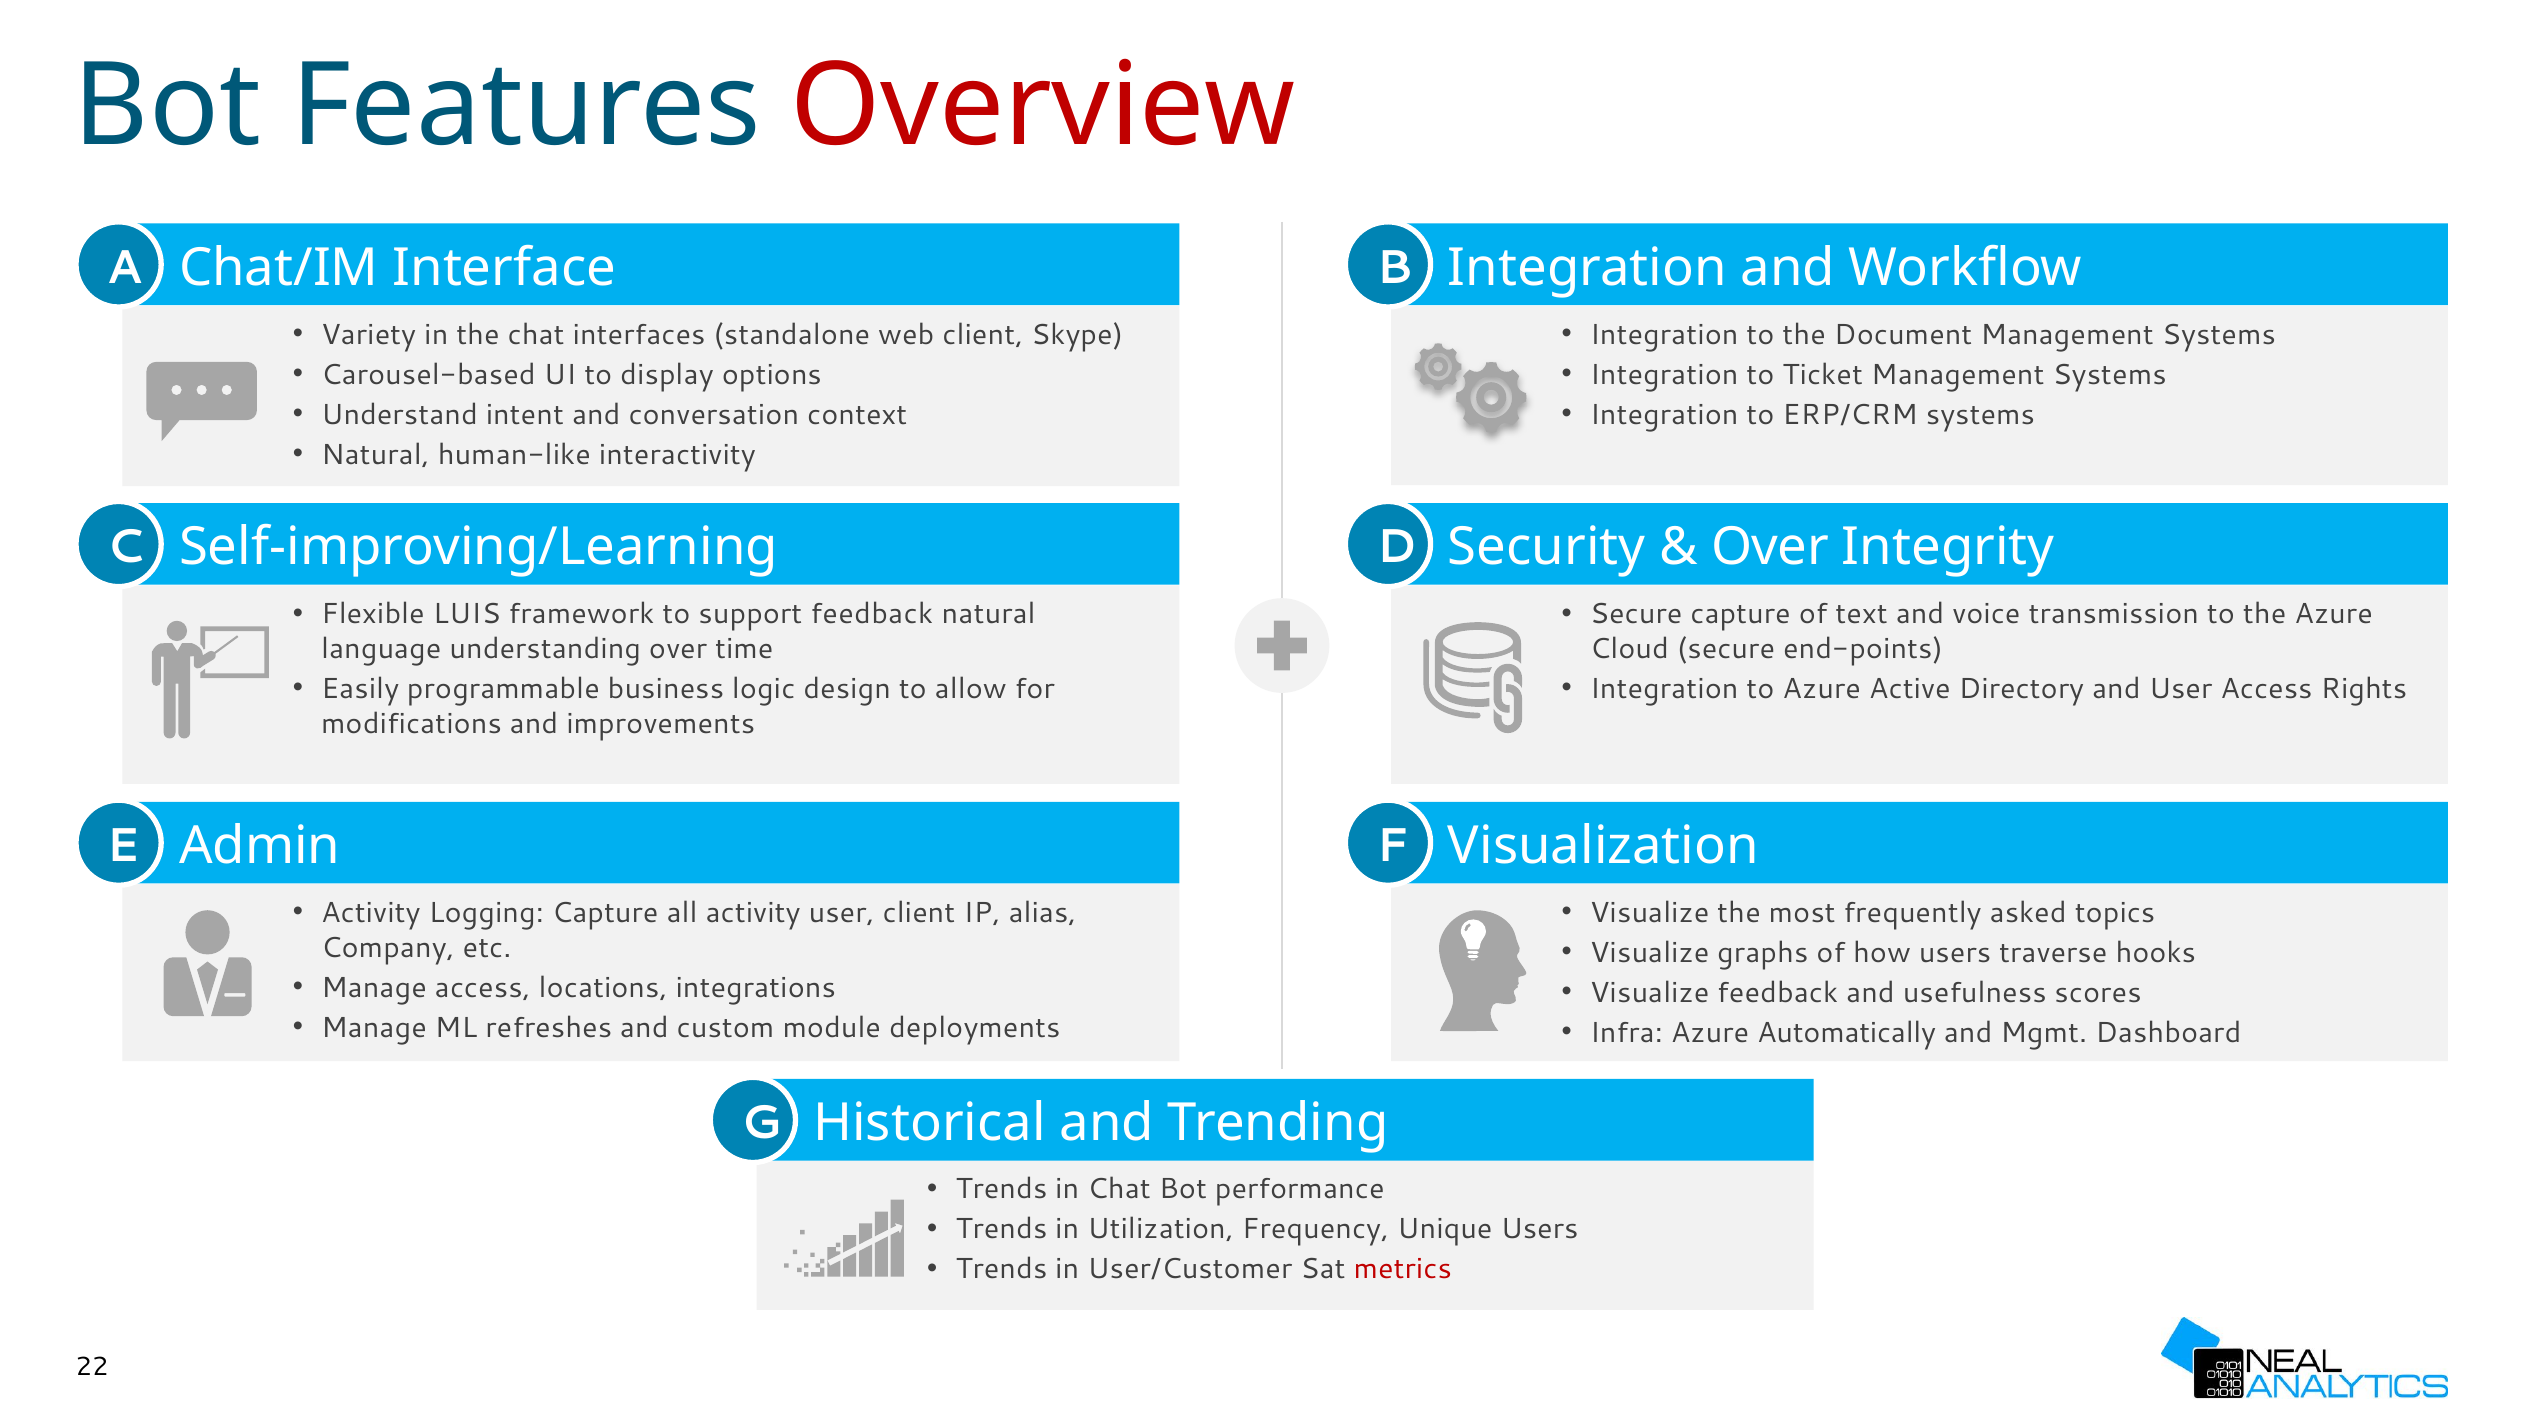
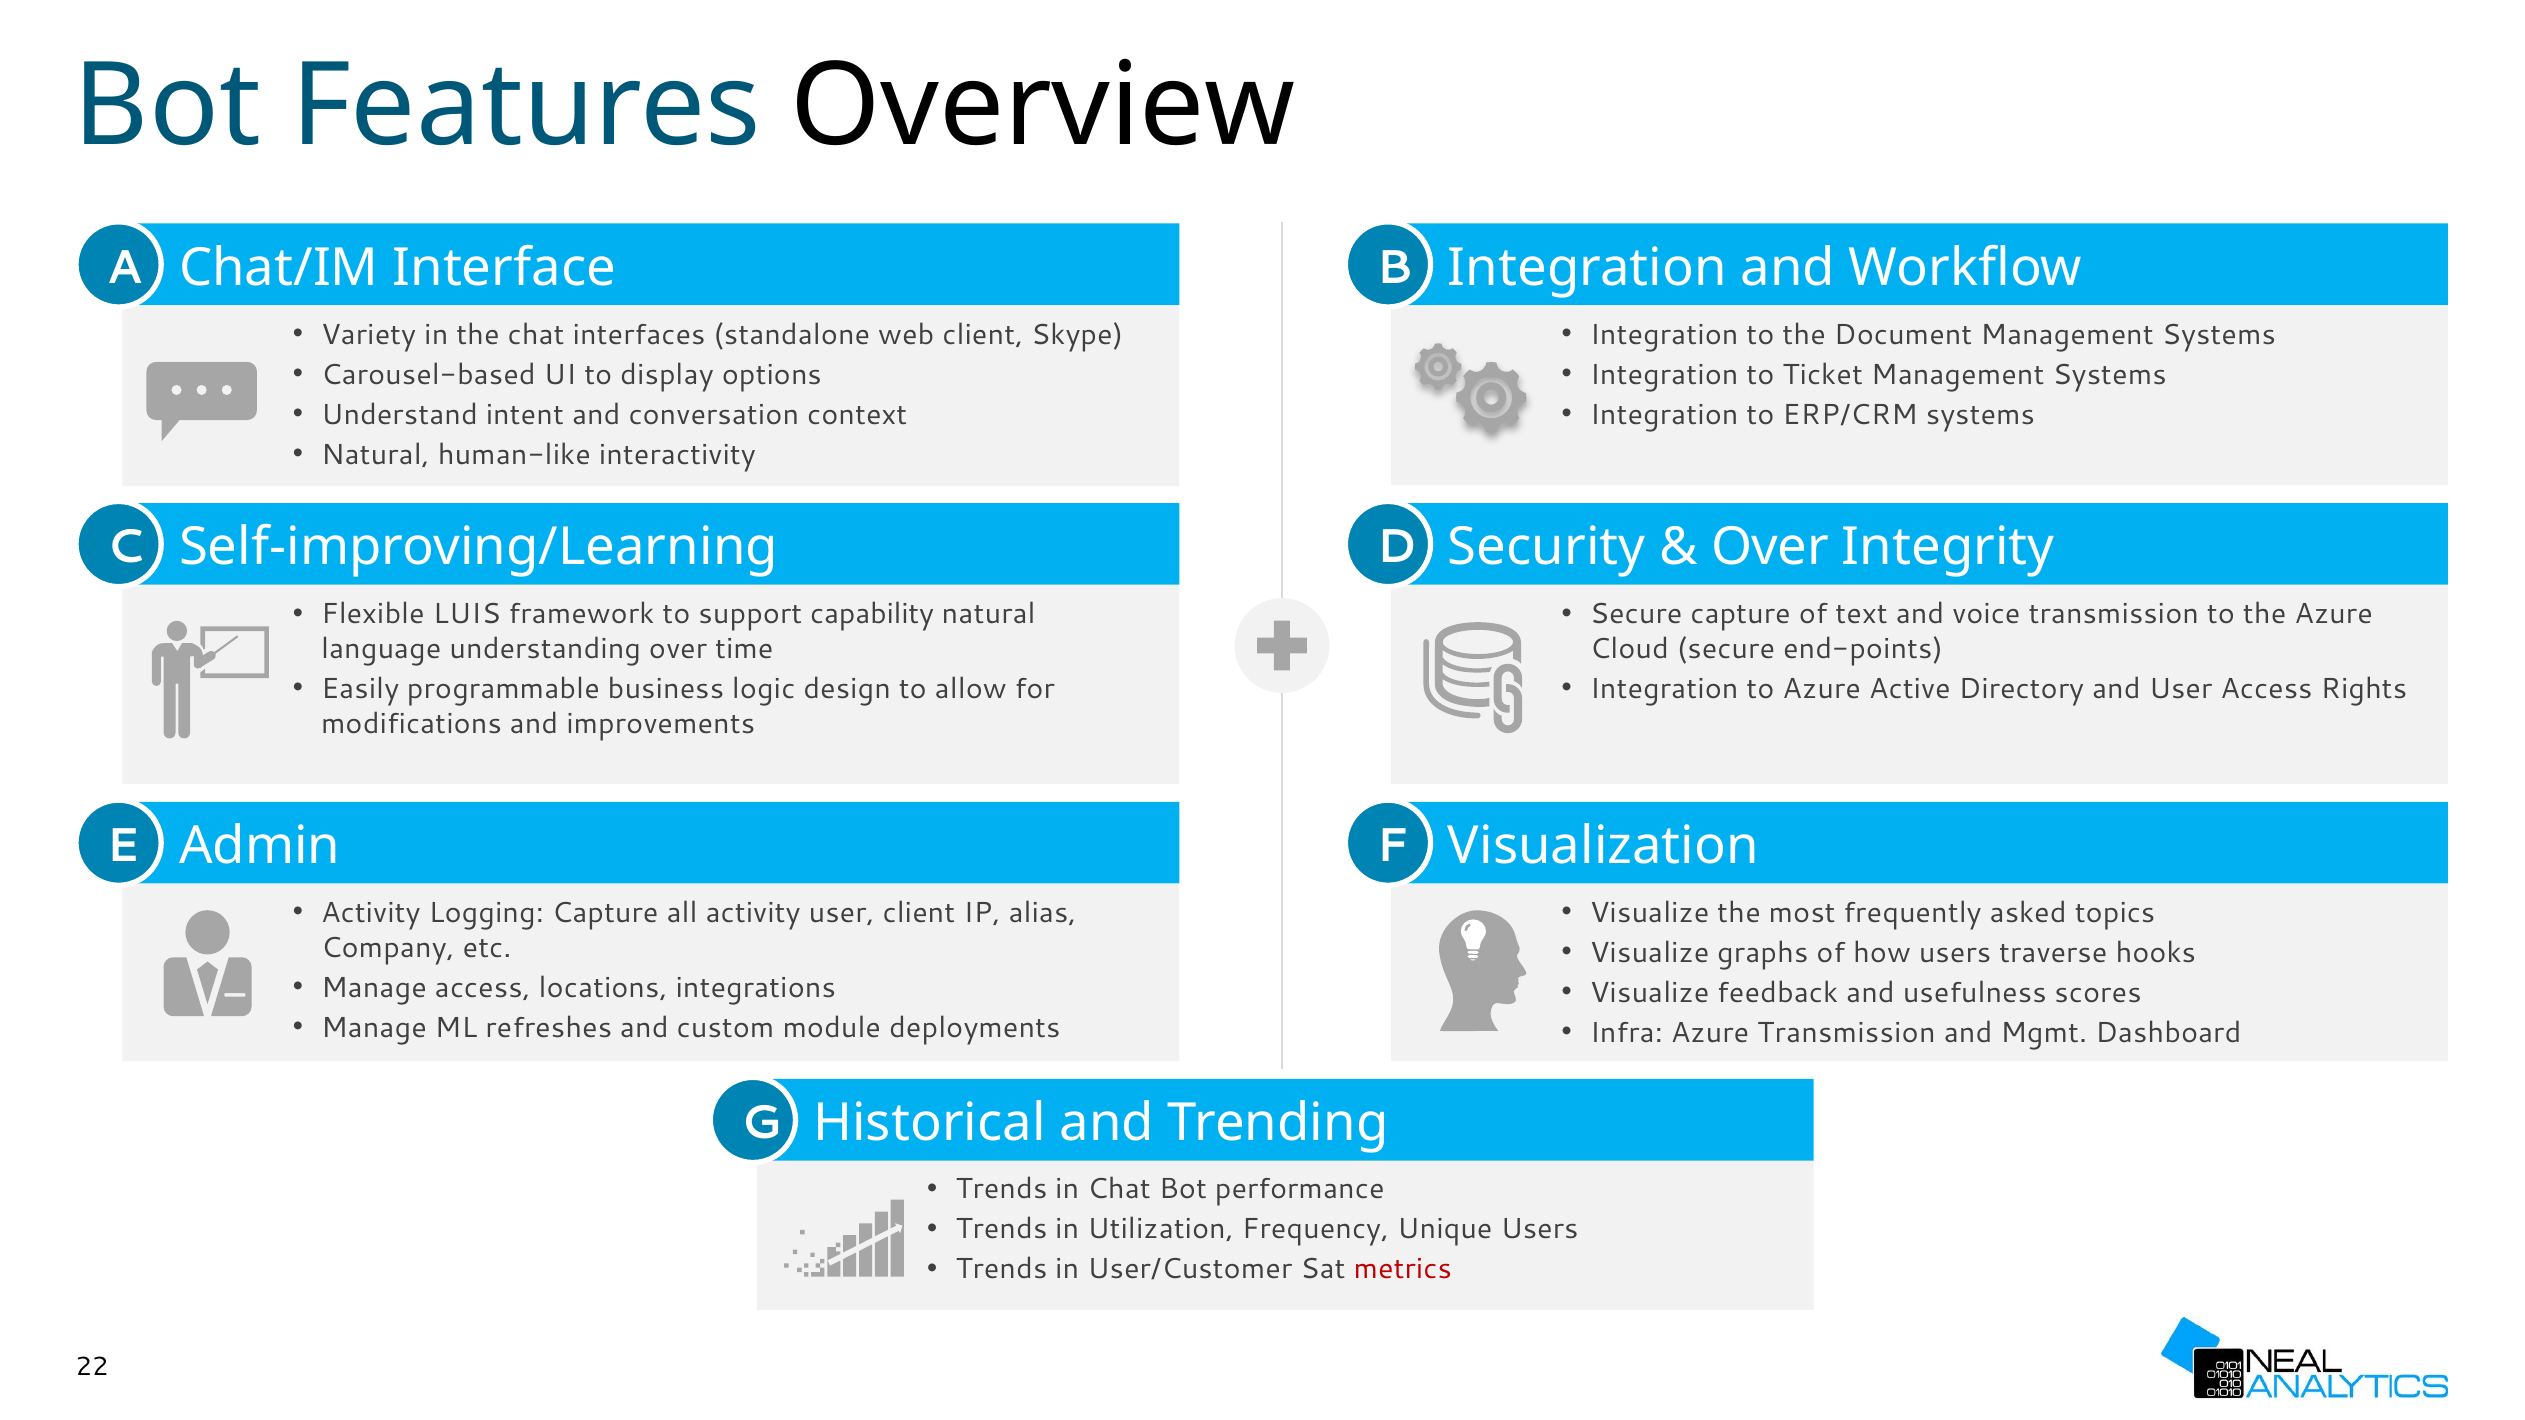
Overview colour: red -> black
support feedback: feedback -> capability
Azure Automatically: Automatically -> Transmission
